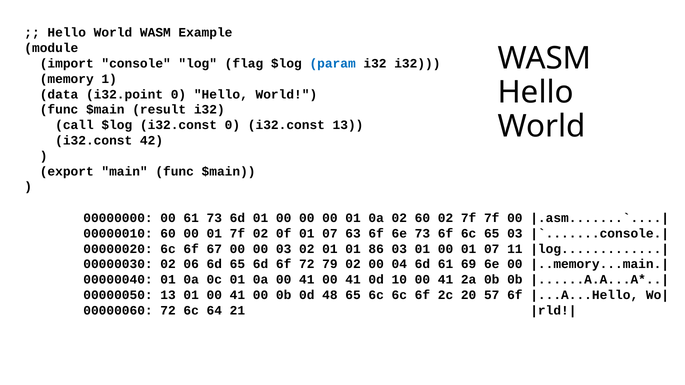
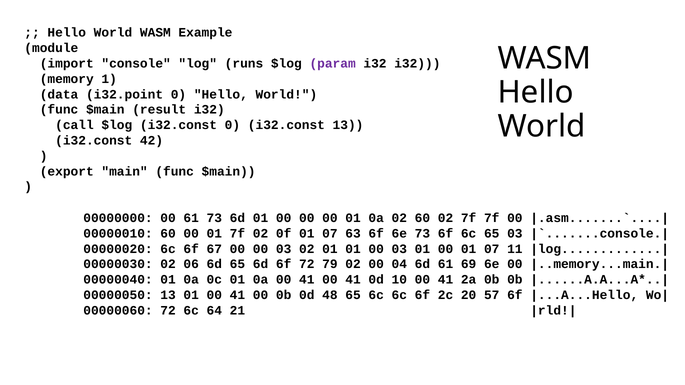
flag: flag -> runs
param colour: blue -> purple
01 01 86: 86 -> 00
